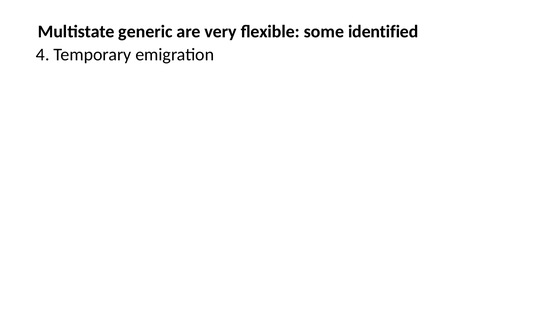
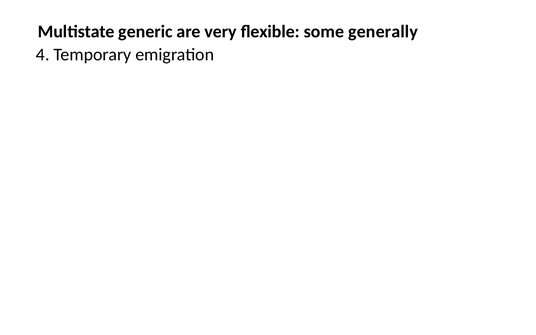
identified: identified -> generally
